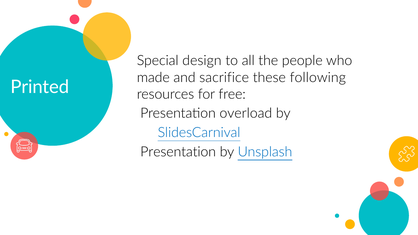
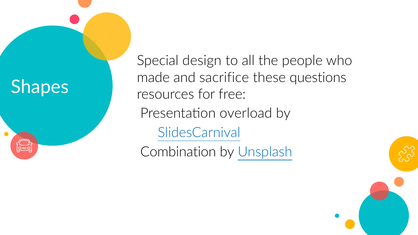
following: following -> questions
Printed: Printed -> Shapes
Presentation at (178, 152): Presentation -> Combination
